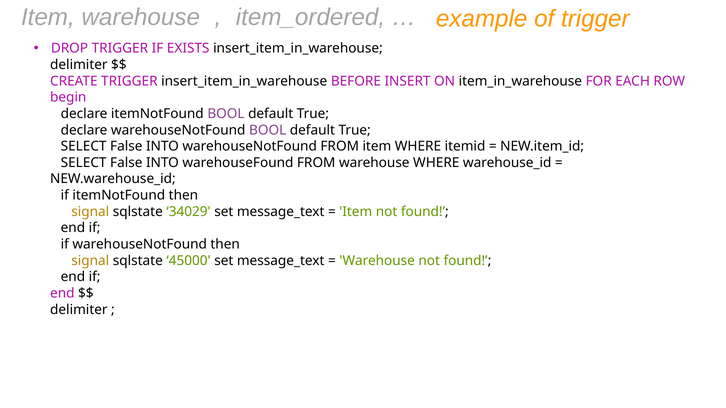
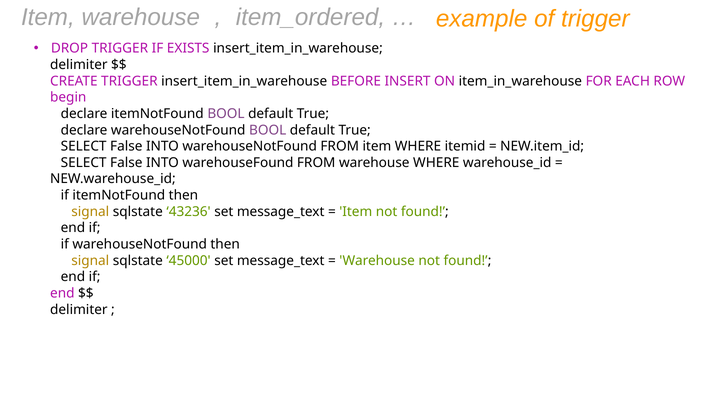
34029: 34029 -> 43236
